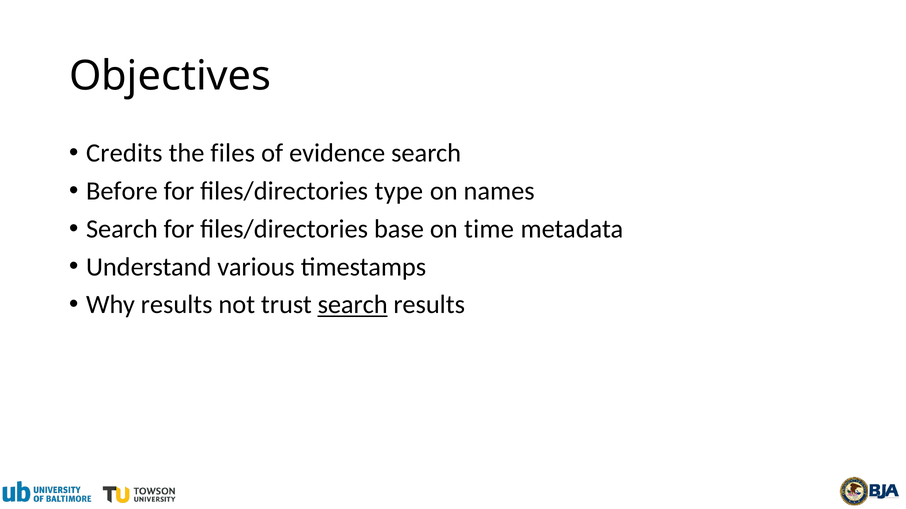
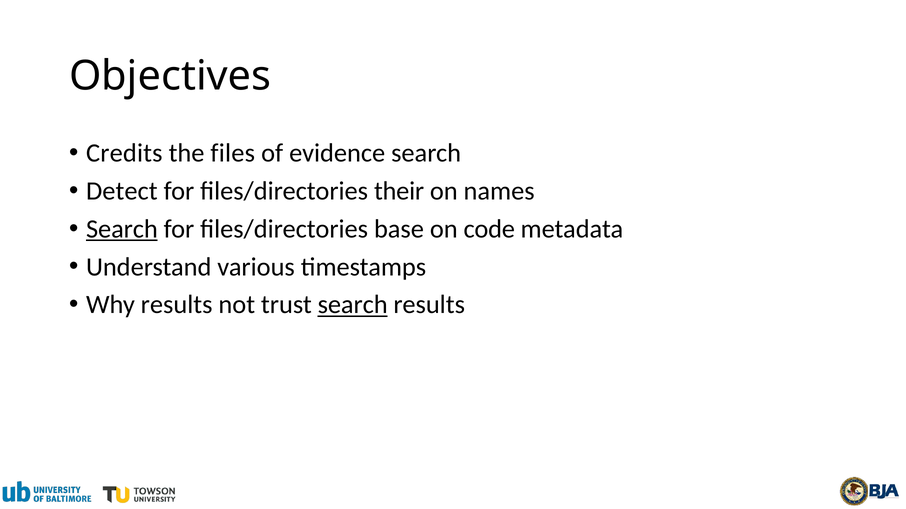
Before: Before -> Detect
type: type -> their
Search at (122, 229) underline: none -> present
time: time -> code
